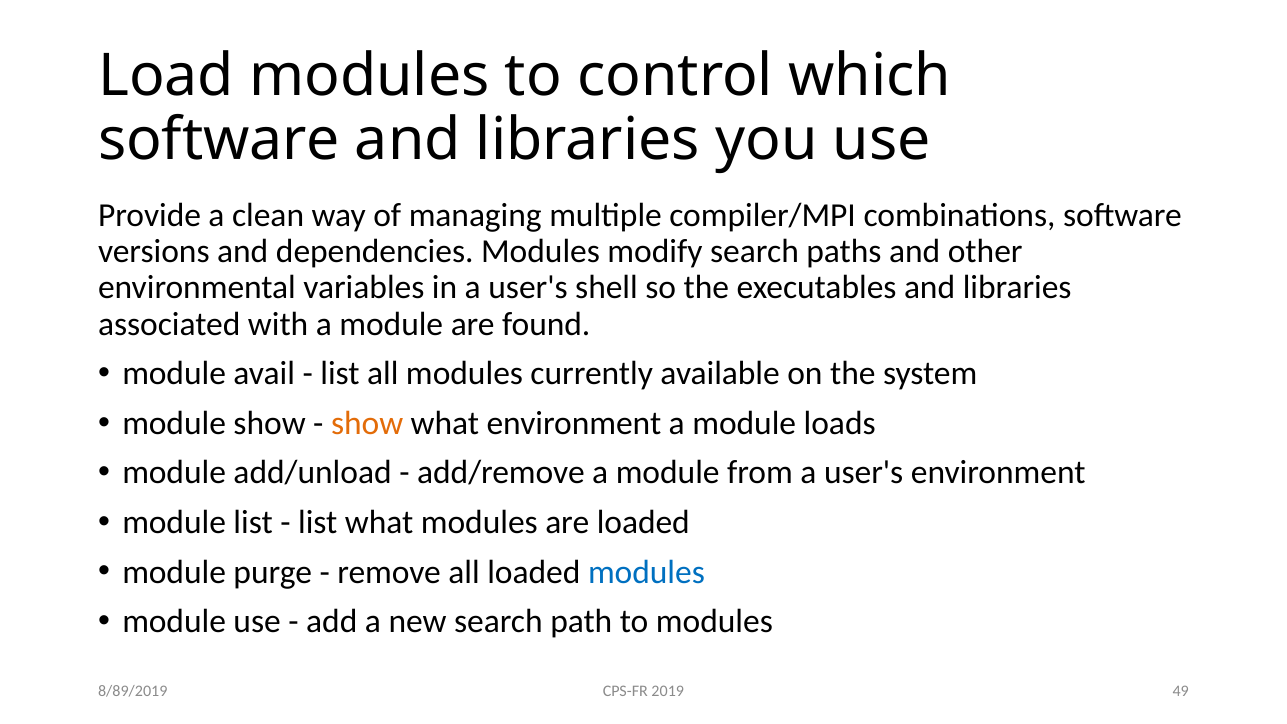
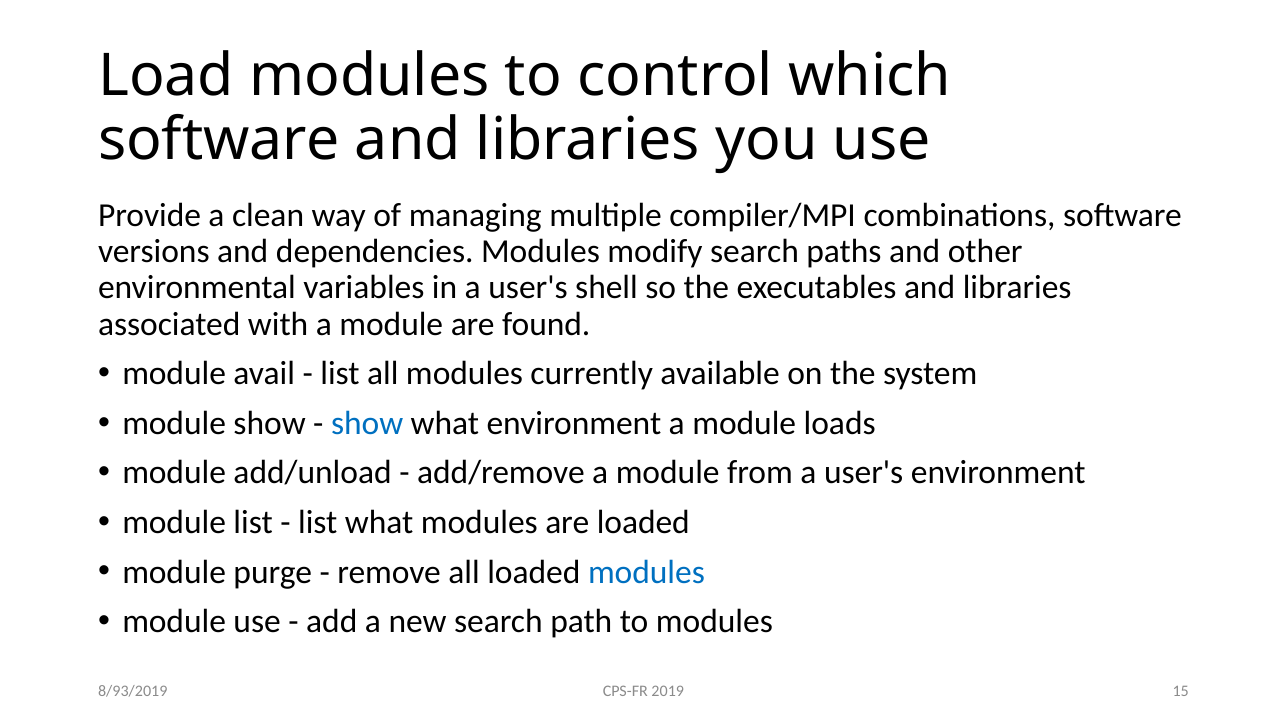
show at (367, 423) colour: orange -> blue
49: 49 -> 15
8/89/2019: 8/89/2019 -> 8/93/2019
